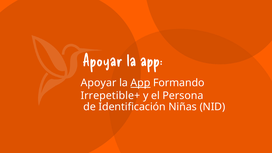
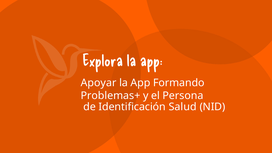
Apoyar at (103, 61): Apoyar -> Explora
App at (140, 83) underline: present -> none
Irrepetible+: Irrepetible+ -> Problemas+
Niñas: Niñas -> Salud
